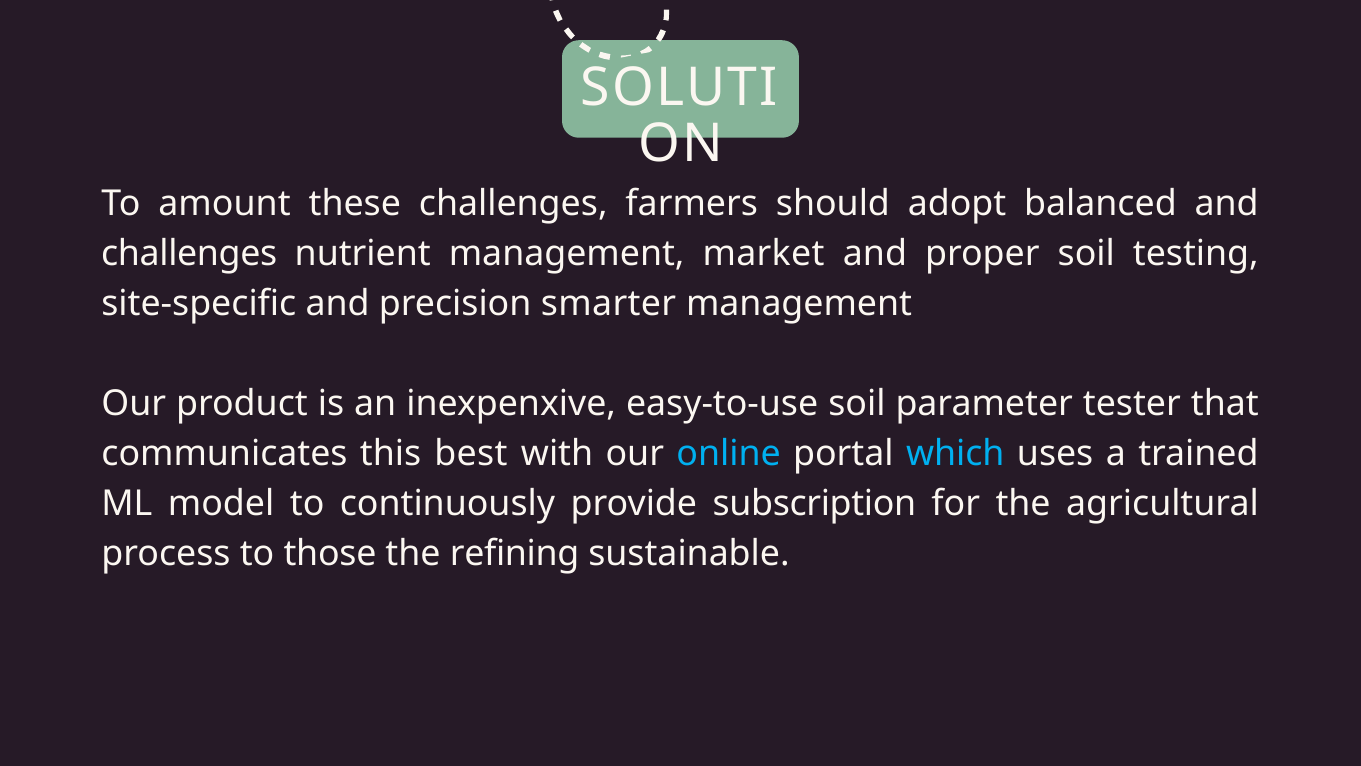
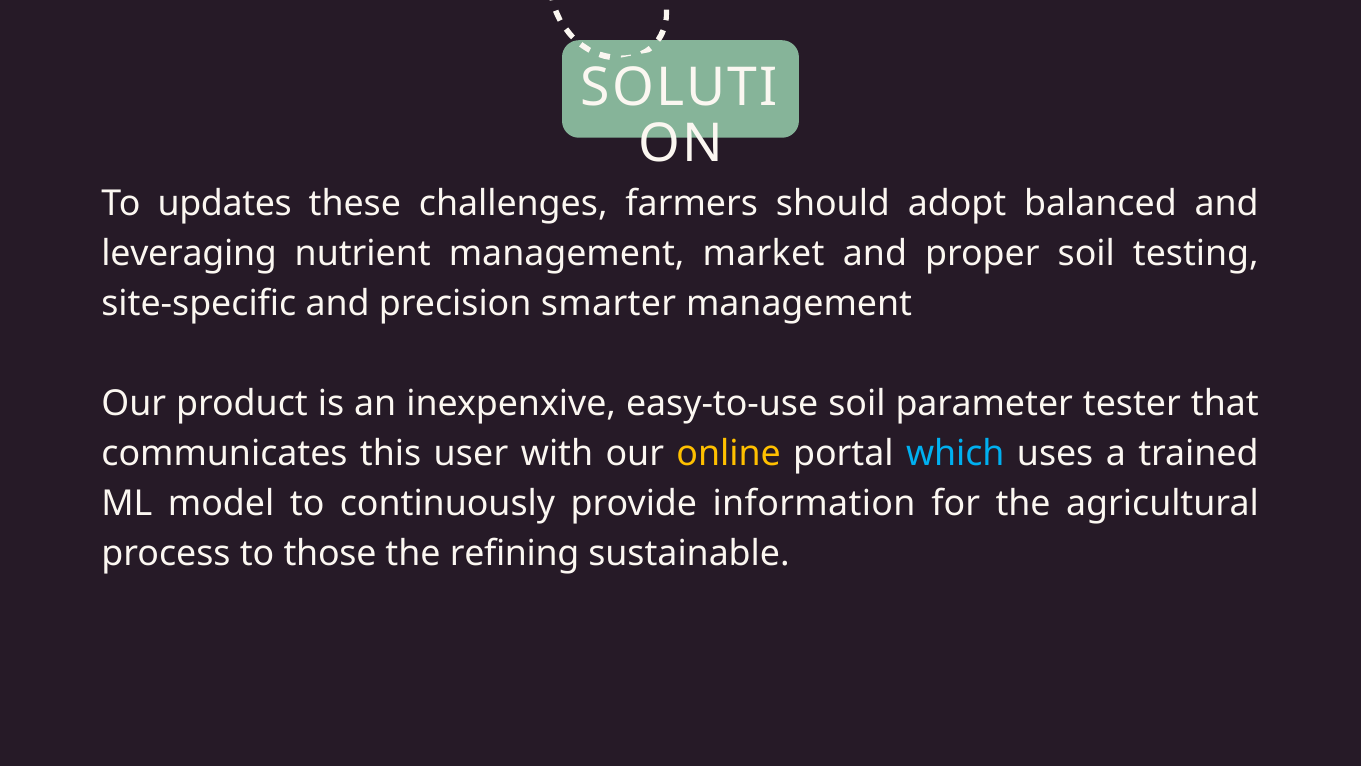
amount: amount -> updates
challenges at (189, 253): challenges -> leveraging
best: best -> user
online colour: light blue -> yellow
subscription: subscription -> information
